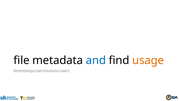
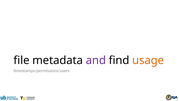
and colour: blue -> purple
